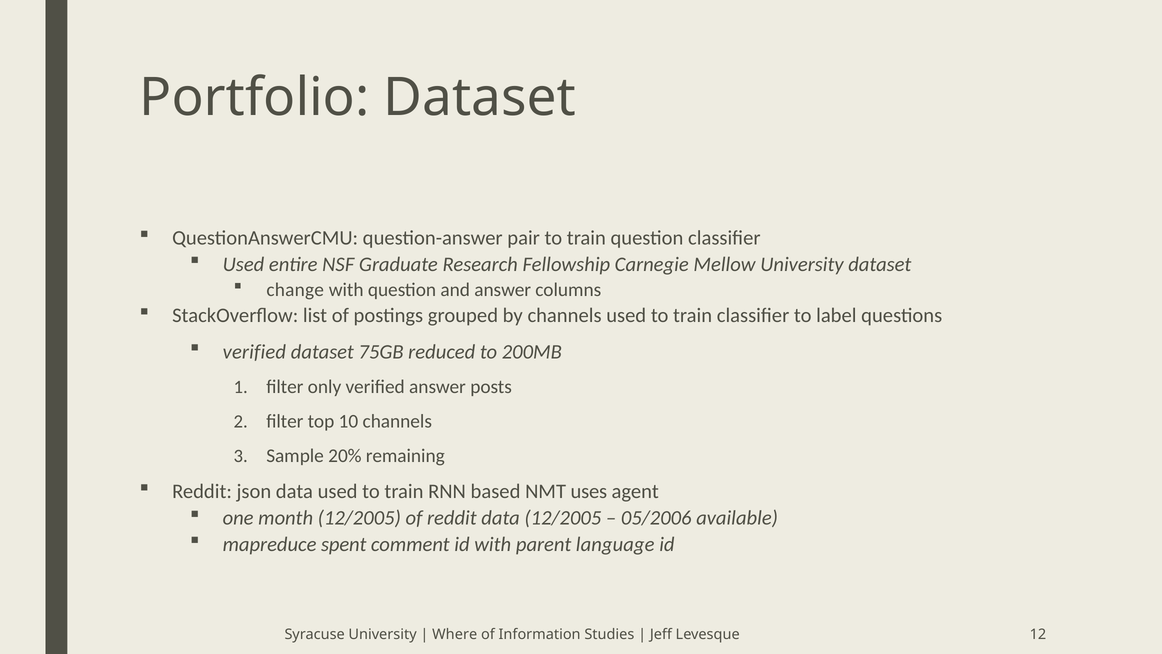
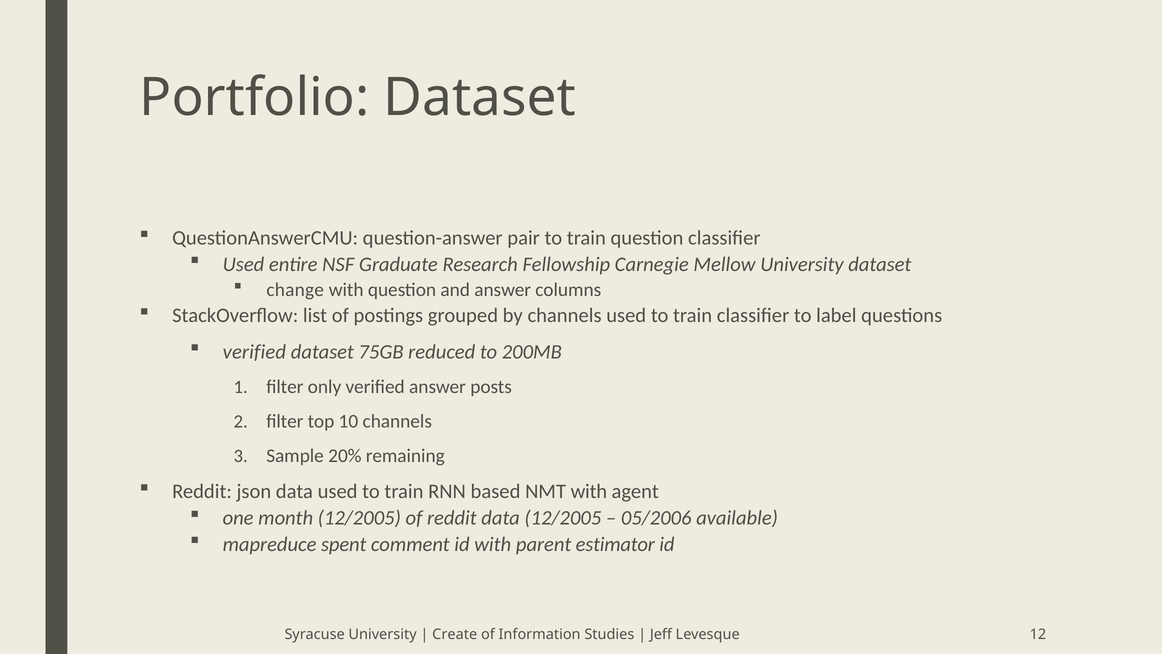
NMT uses: uses -> with
language: language -> estimator
Where: Where -> Create
